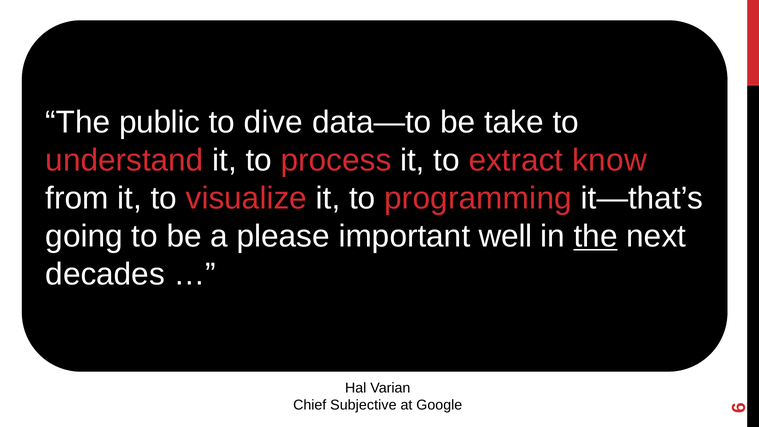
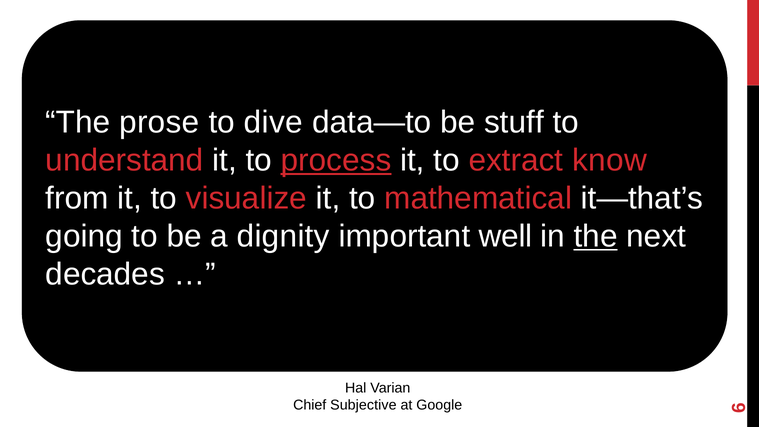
public: public -> prose
take: take -> stuff
process underline: none -> present
programming: programming -> mathematical
please: please -> dignity
